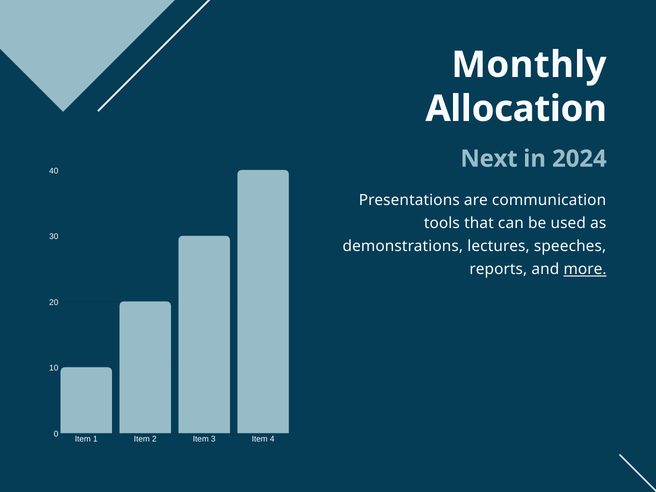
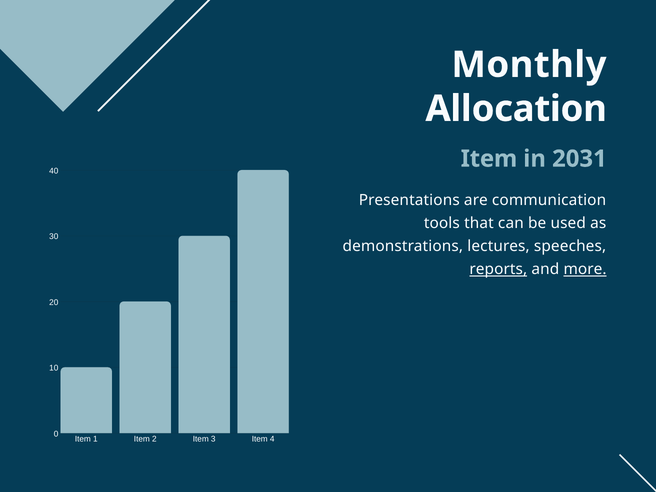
Next at (489, 159): Next -> Item
2024: 2024 -> 2031
reports underline: none -> present
